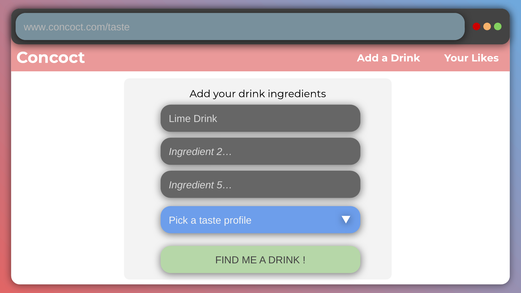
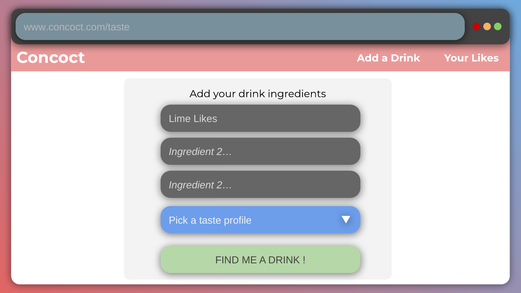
Lime Drink: Drink -> Likes
5… at (225, 185): 5… -> 2…
